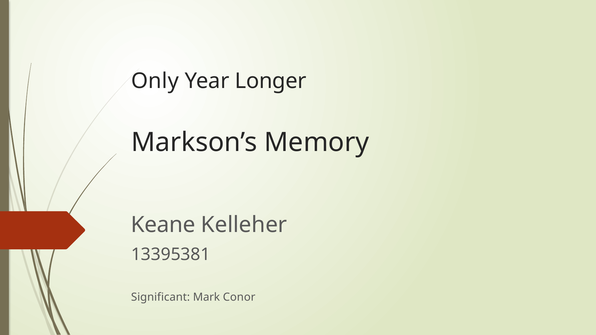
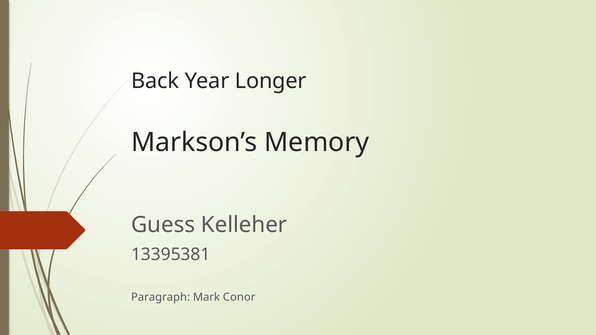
Only: Only -> Back
Keane: Keane -> Guess
Significant: Significant -> Paragraph
